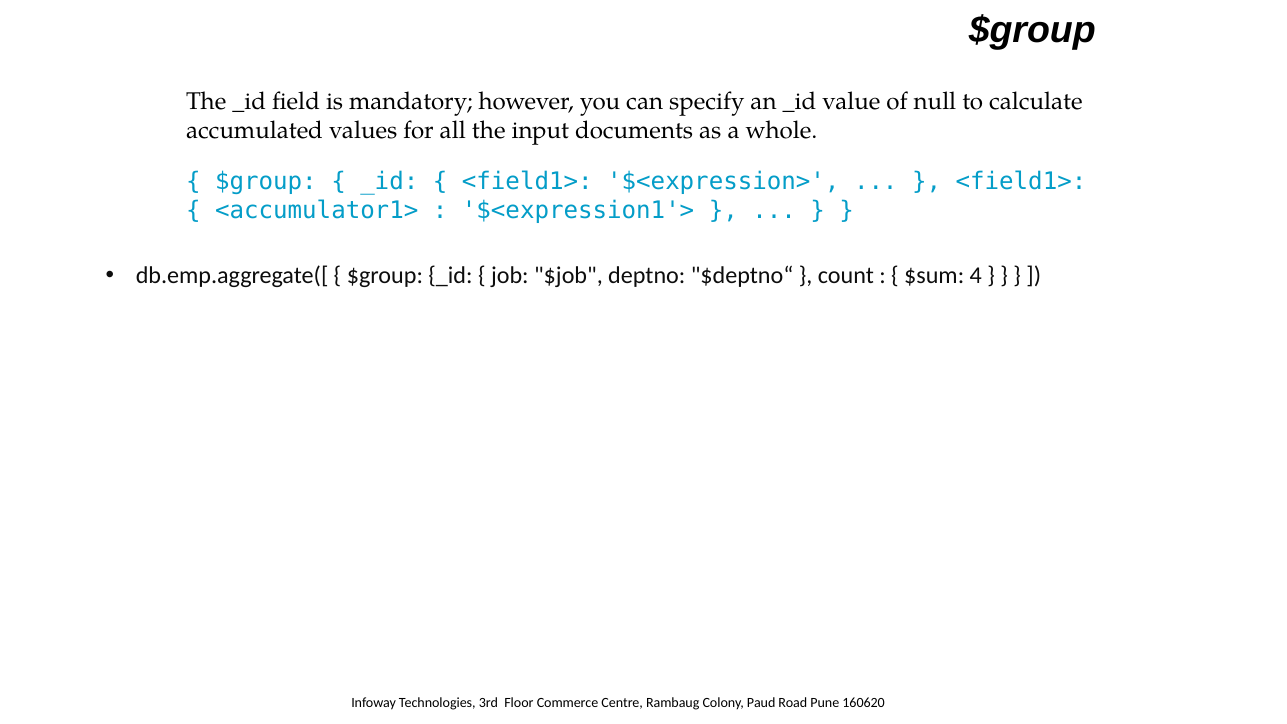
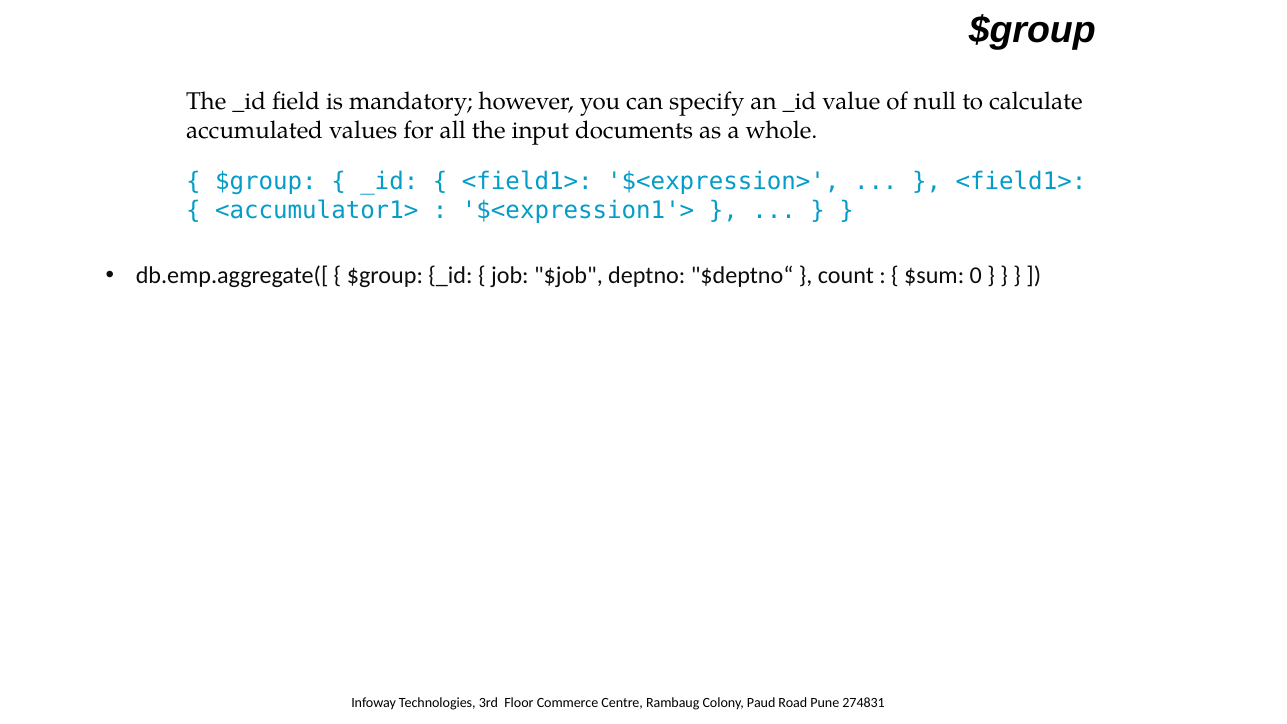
4: 4 -> 0
160620: 160620 -> 274831
